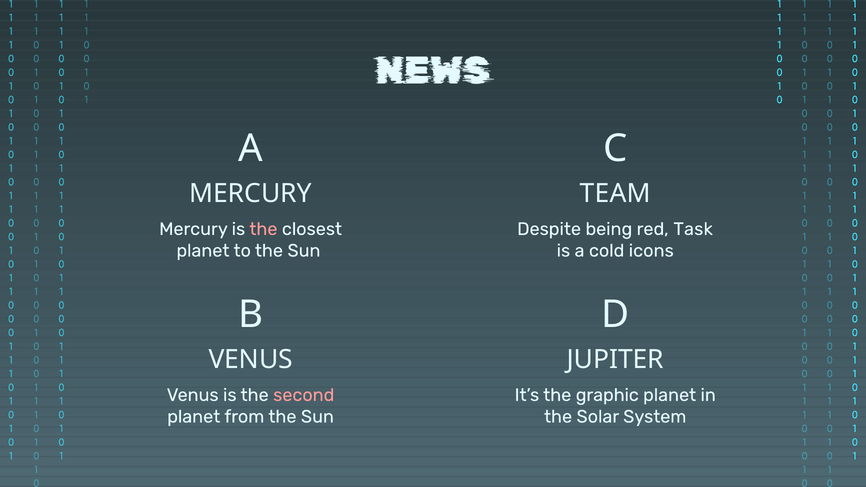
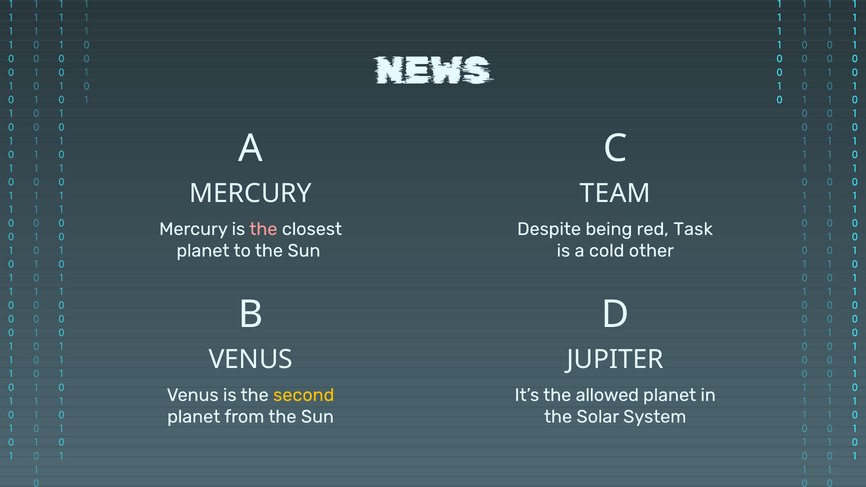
icons: icons -> other
second colour: pink -> yellow
graphic: graphic -> allowed
